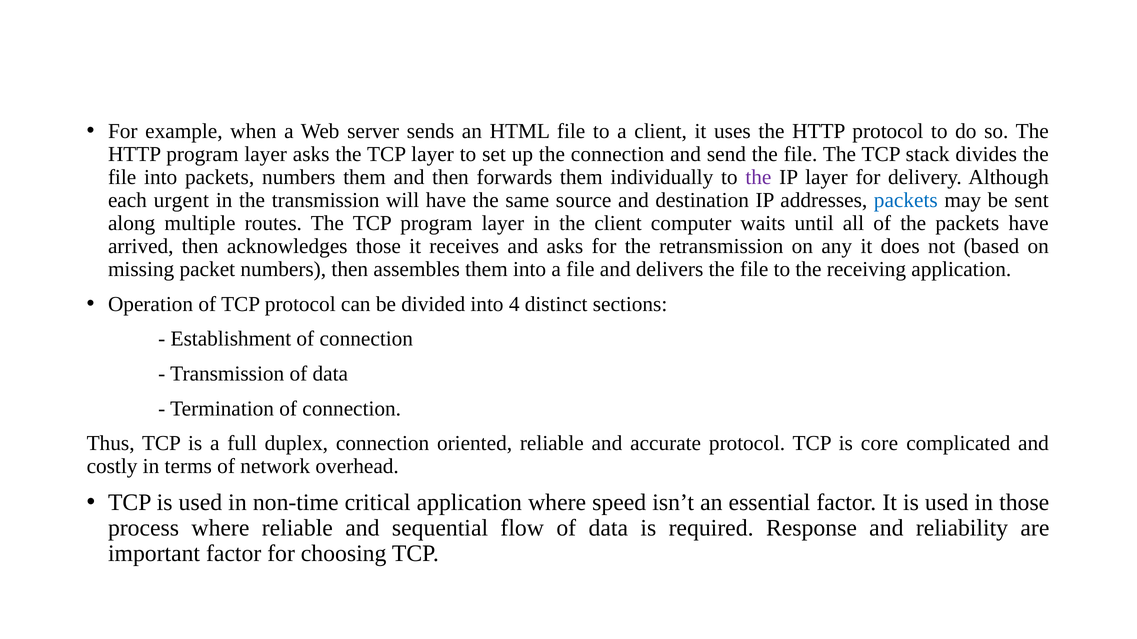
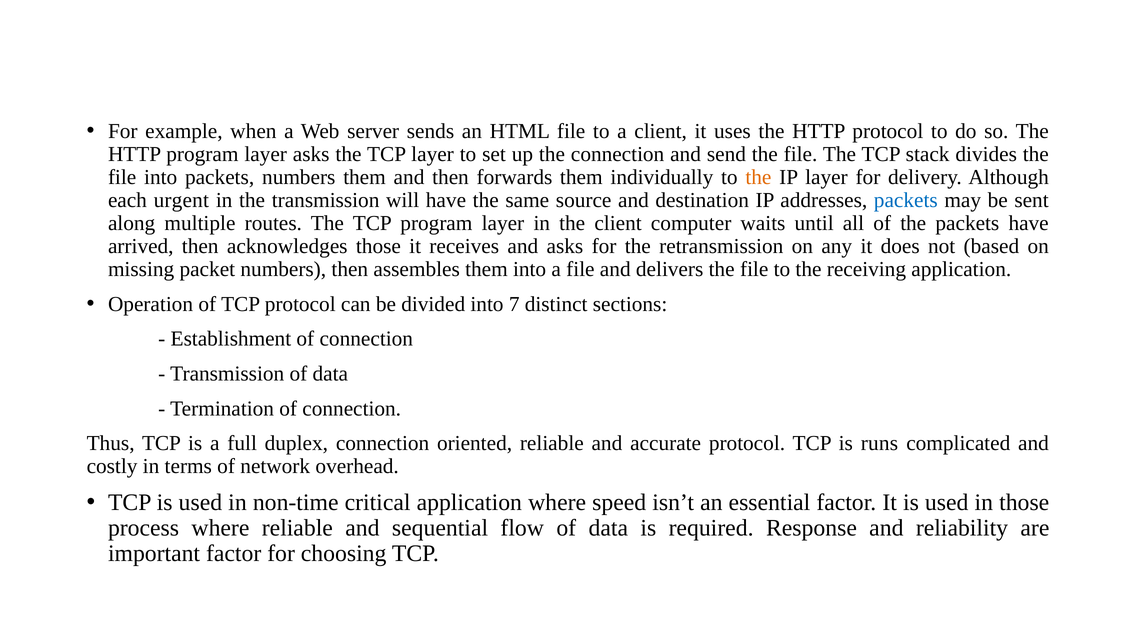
the at (758, 177) colour: purple -> orange
4: 4 -> 7
core: core -> runs
